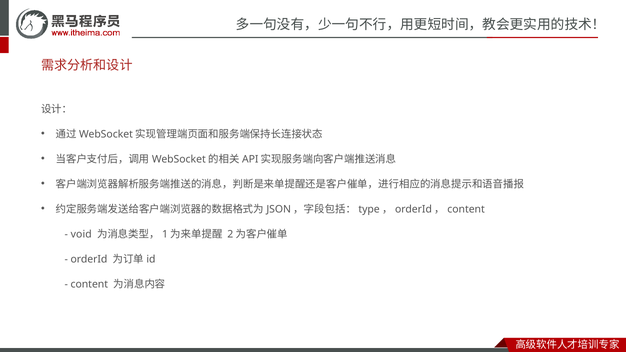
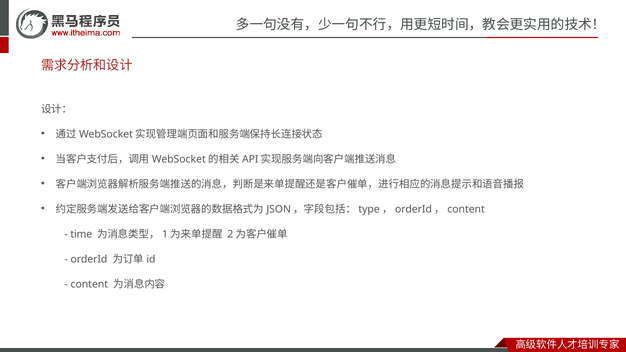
void: void -> time
